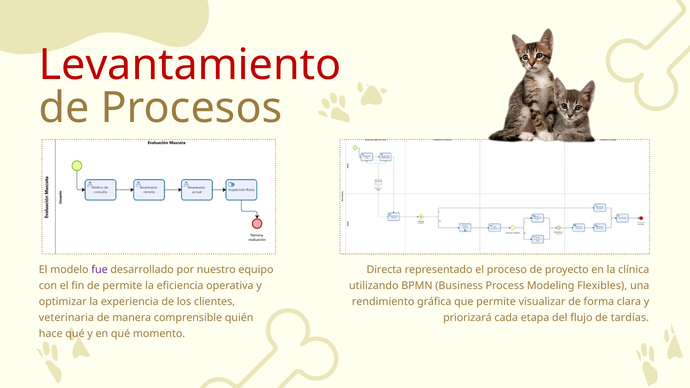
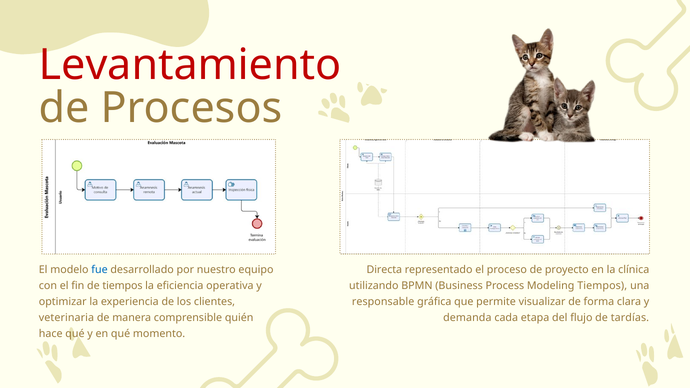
fue colour: purple -> blue
de permite: permite -> tiempos
Modeling Flexibles: Flexibles -> Tiempos
rendimiento: rendimiento -> responsable
priorizará: priorizará -> demanda
